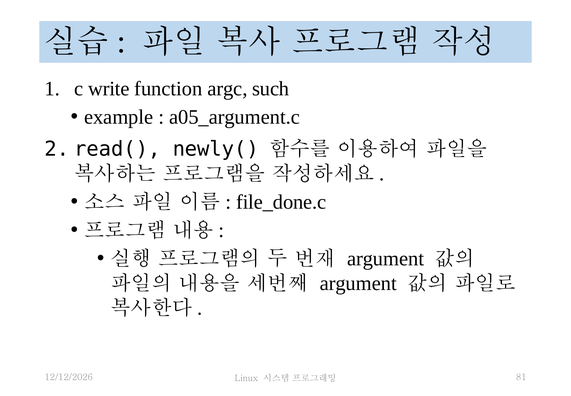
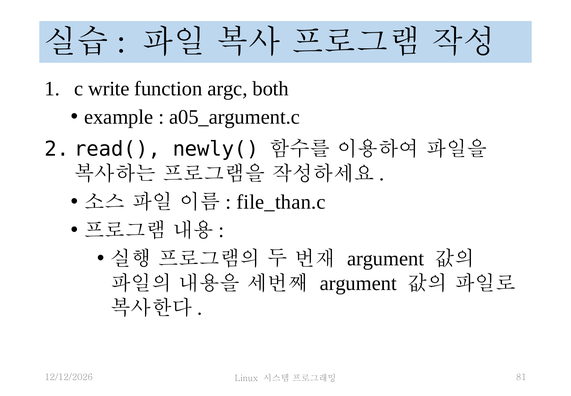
such: such -> both
file_done.c: file_done.c -> file_than.c
